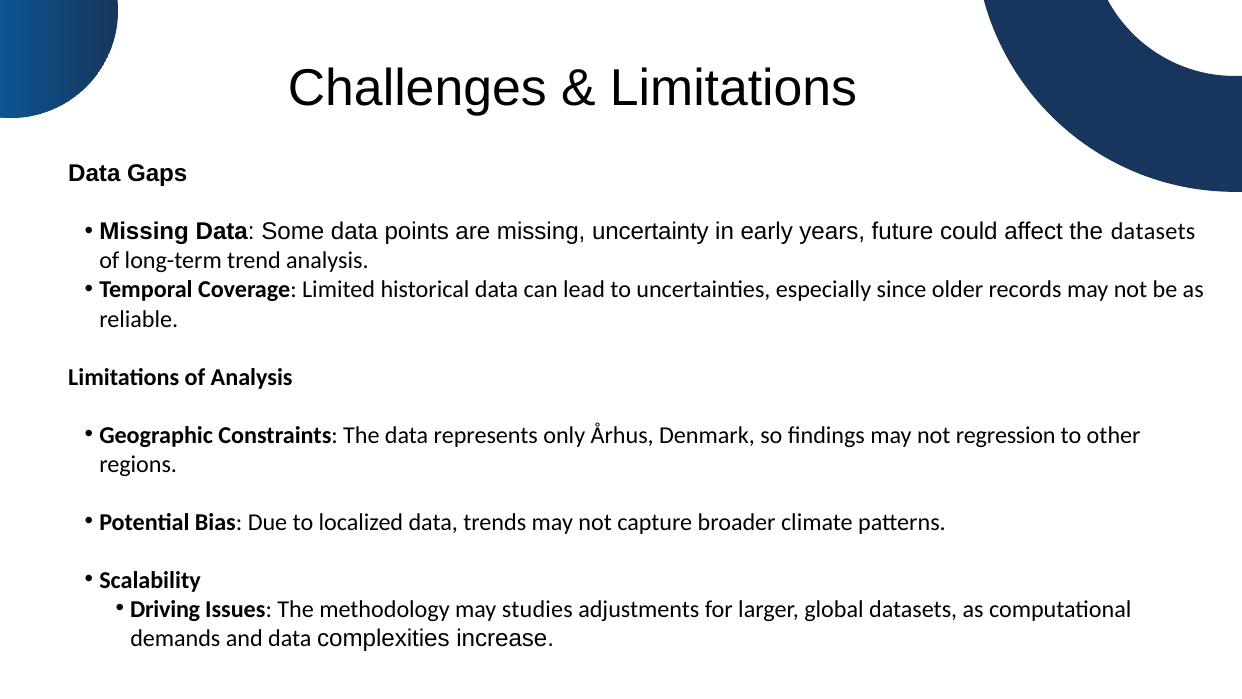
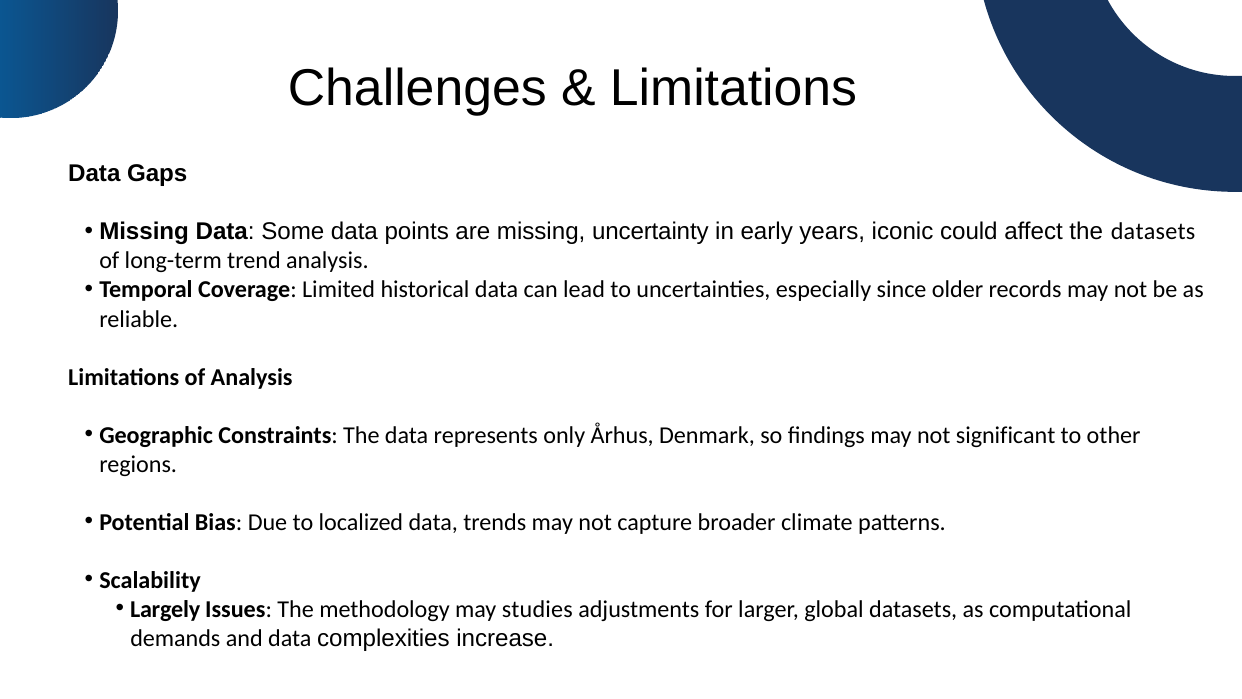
future: future -> iconic
regression: regression -> significant
Driving: Driving -> Largely
